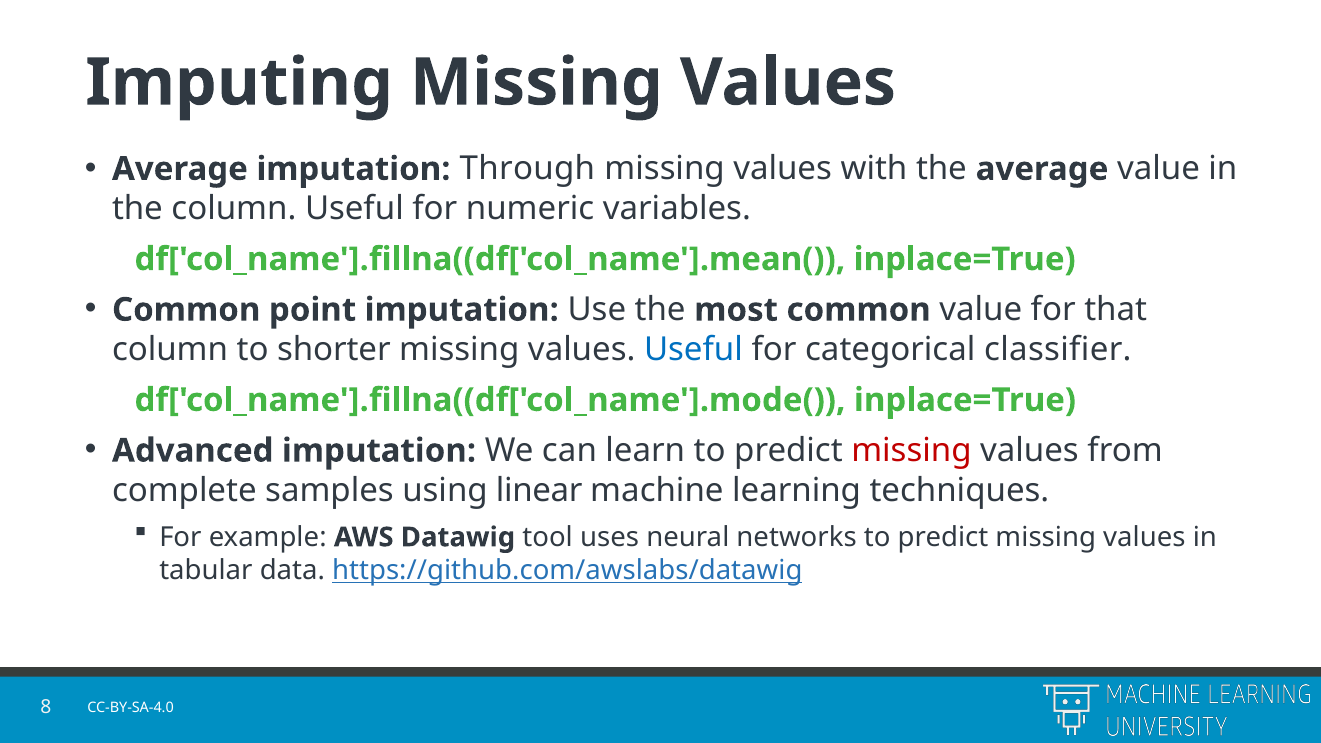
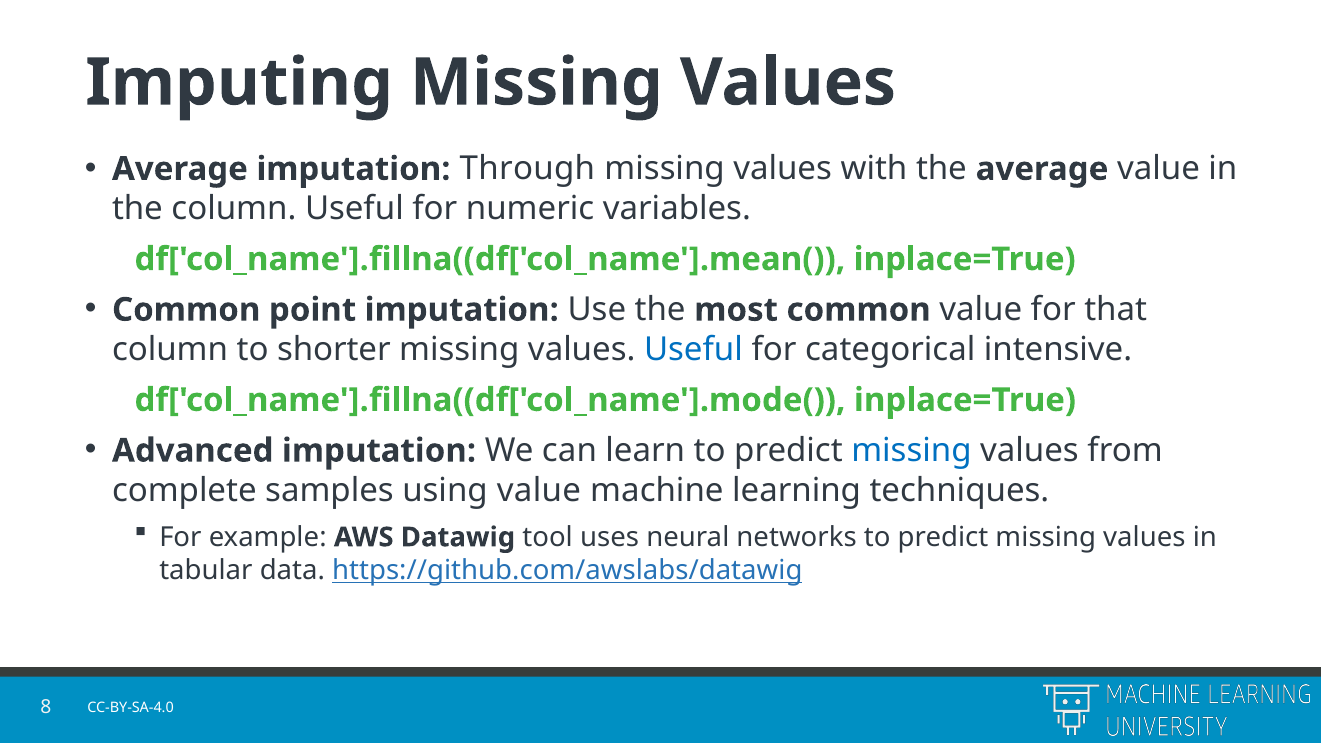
classifier: classifier -> intensive
missing at (911, 451) colour: red -> blue
using linear: linear -> value
